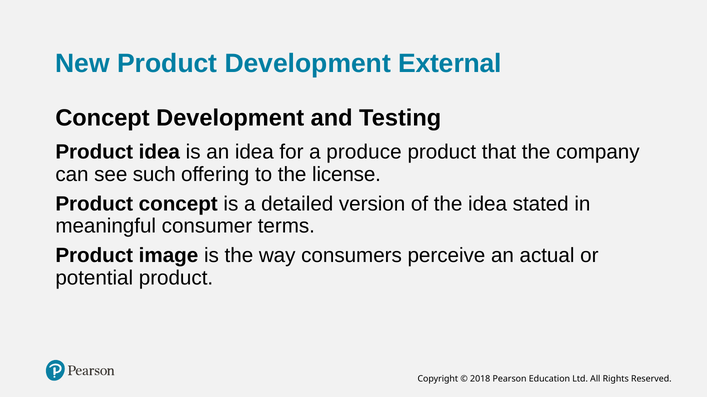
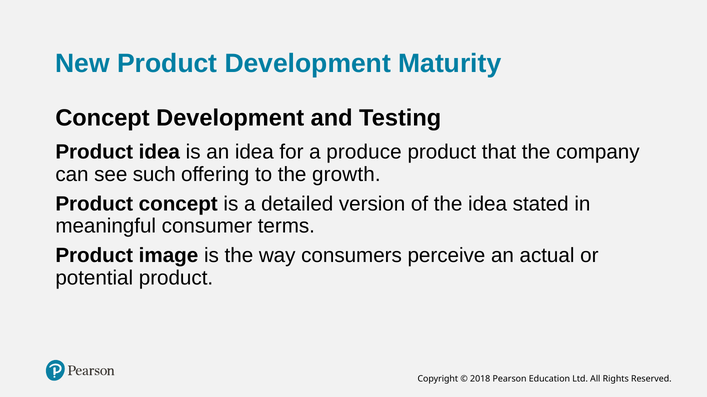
External: External -> Maturity
license: license -> growth
